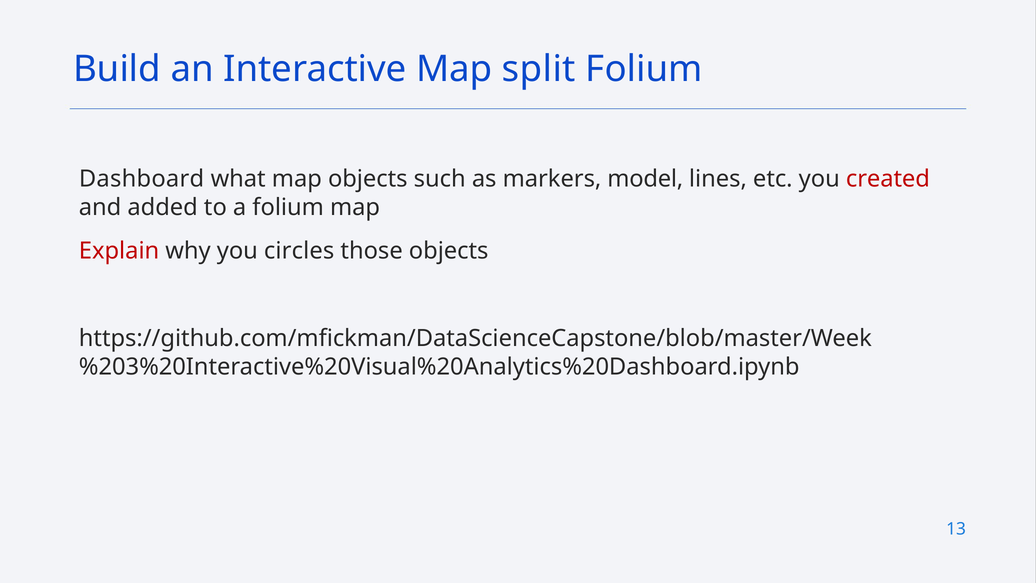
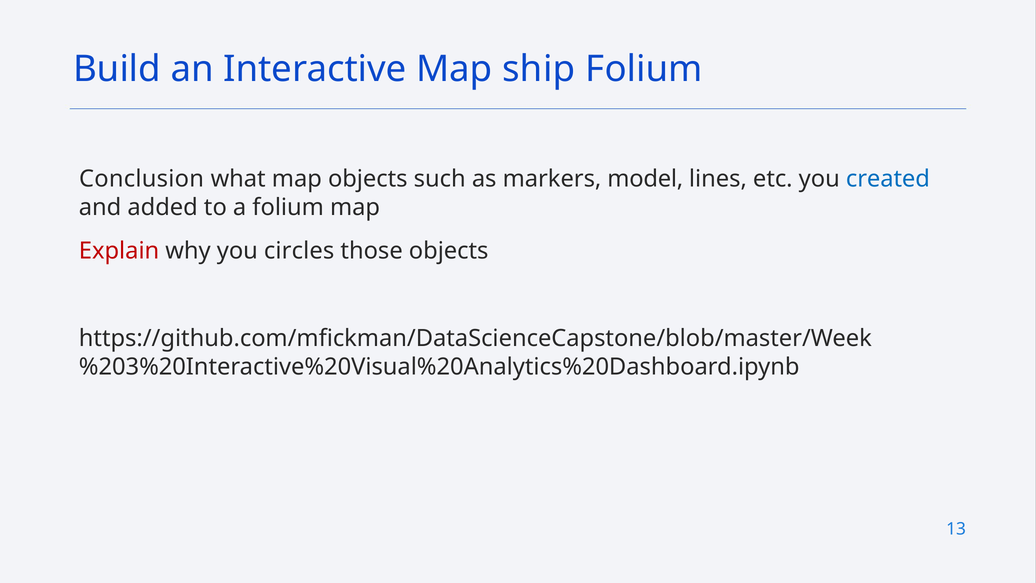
split: split -> ship
Dashboard: Dashboard -> Conclusion
created colour: red -> blue
